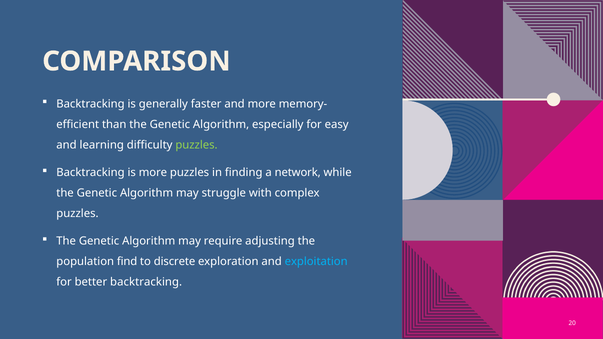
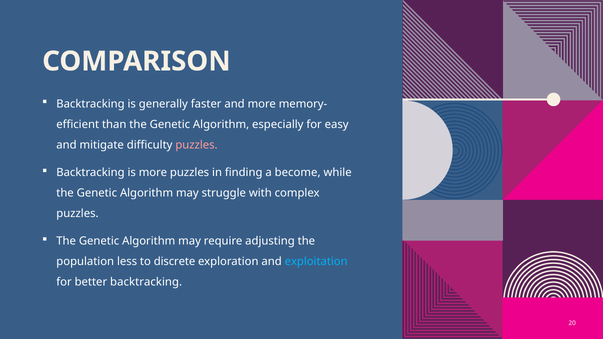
learning: learning -> mitigate
puzzles at (197, 145) colour: light green -> pink
network: network -> become
find: find -> less
